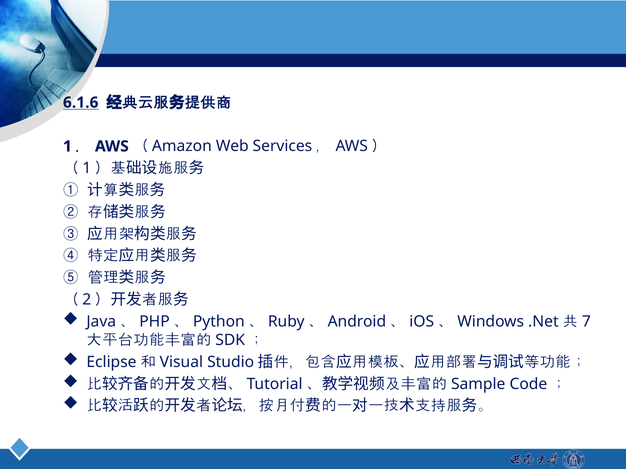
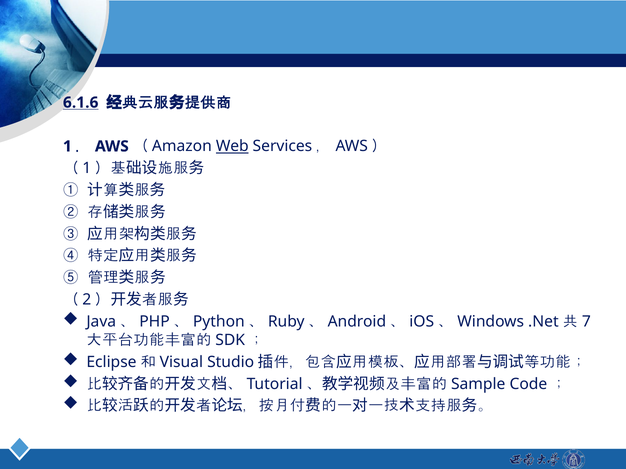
Web underline: none -> present
